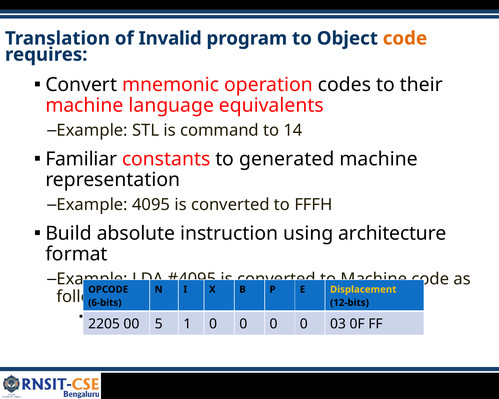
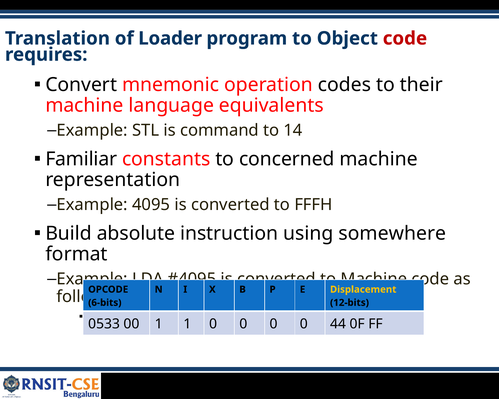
Invalid: Invalid -> Loader
code at (405, 38) colour: orange -> red
generated: generated -> concerned
architecture: architecture -> somewhere
2205: 2205 -> 0533
00 5: 5 -> 1
03: 03 -> 44
